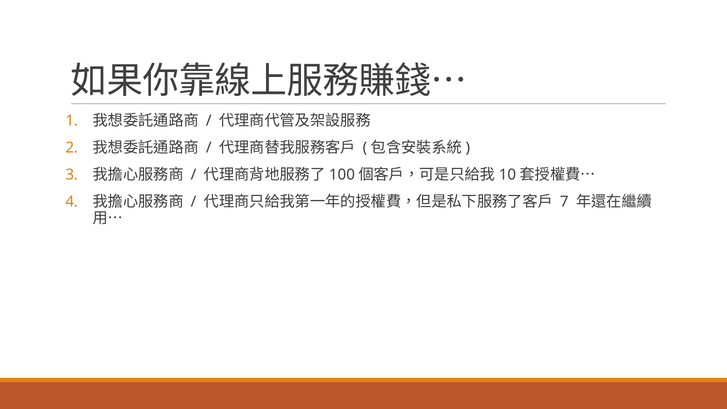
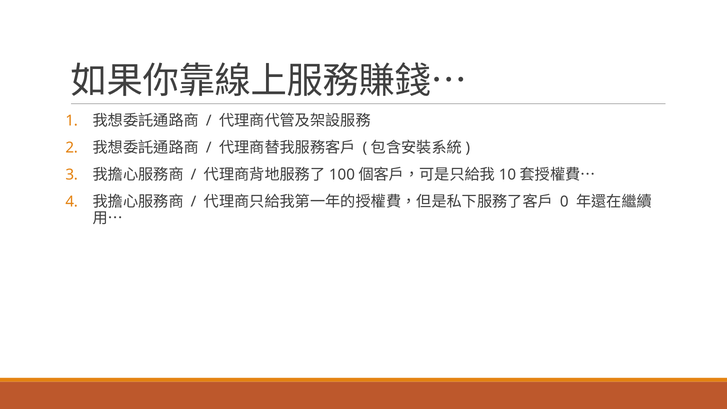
7: 7 -> 0
